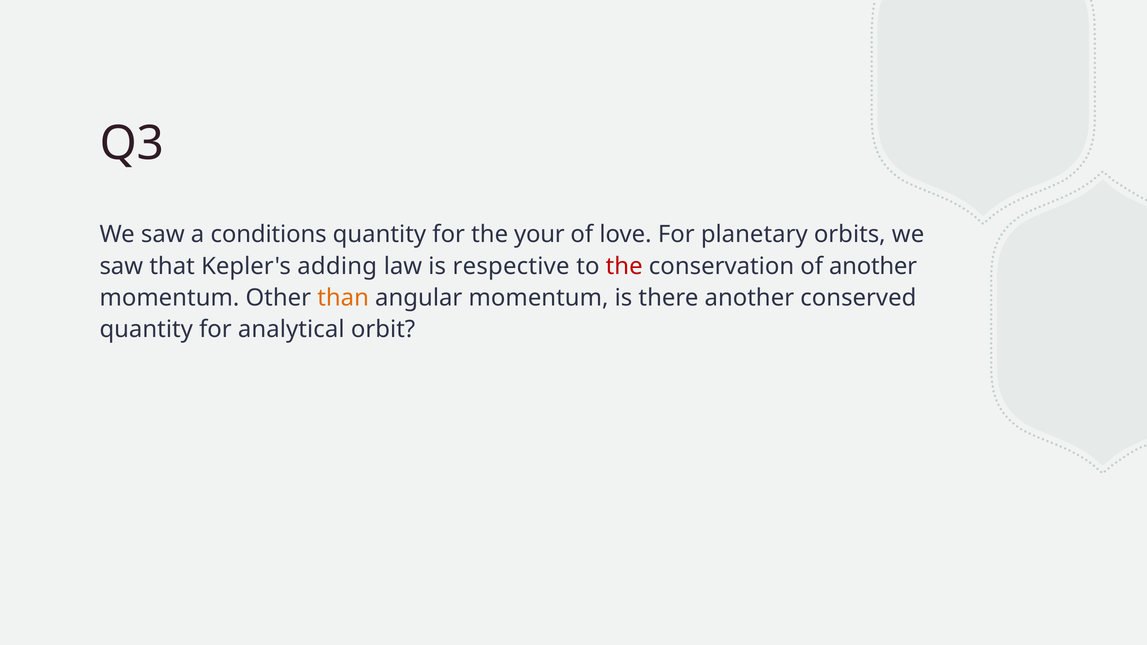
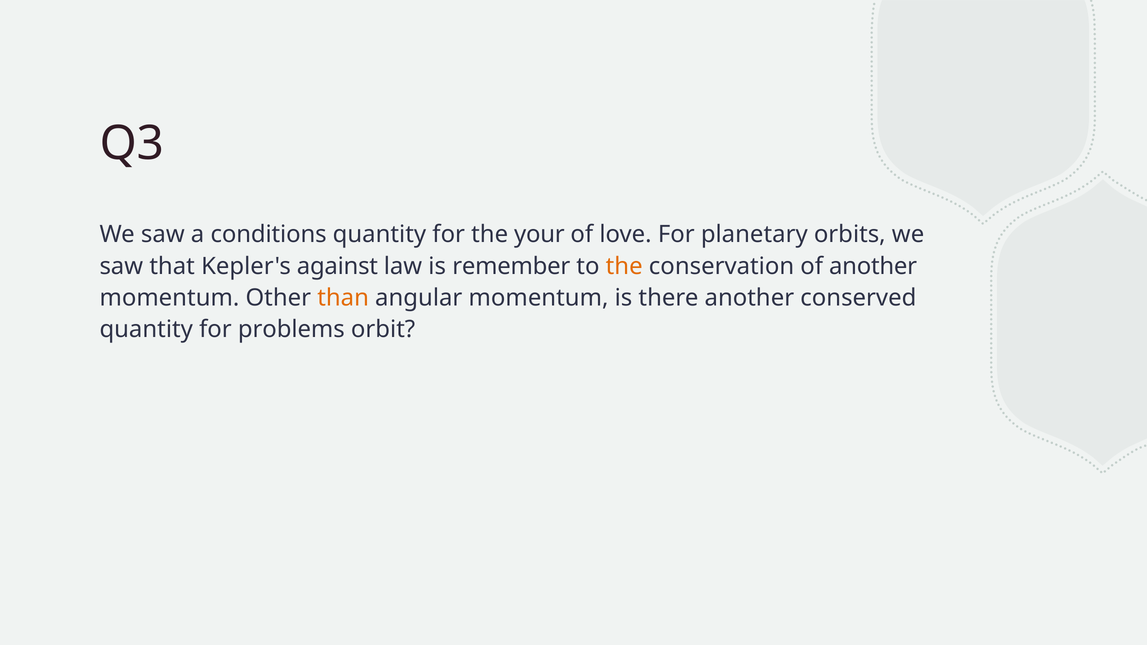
adding: adding -> against
respective: respective -> remember
the at (624, 266) colour: red -> orange
analytical: analytical -> problems
